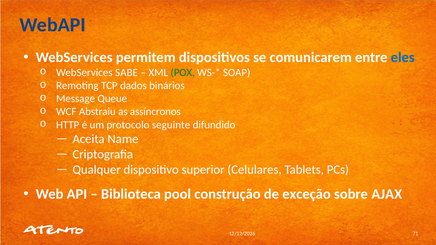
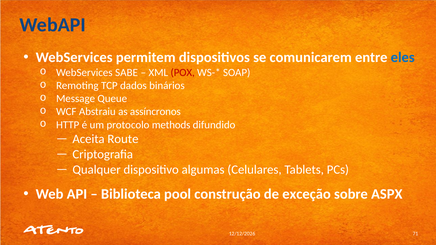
POX colour: green -> red
seguinte: seguinte -> methods
Name: Name -> Route
superior: superior -> algumas
AJAX: AJAX -> ASPX
